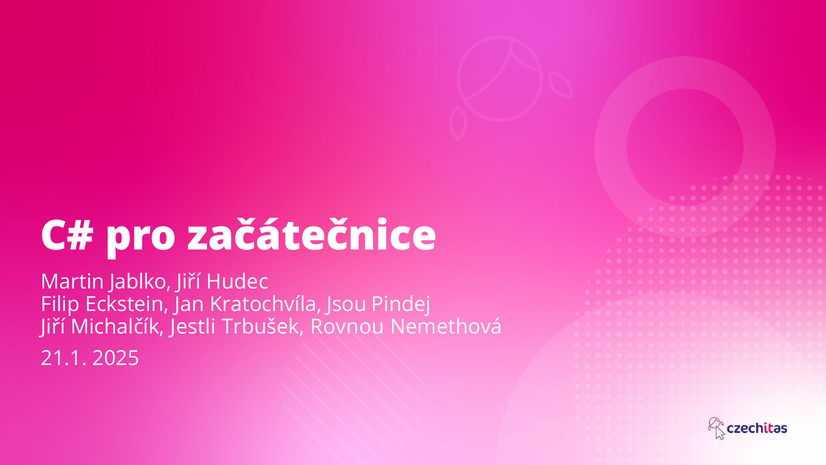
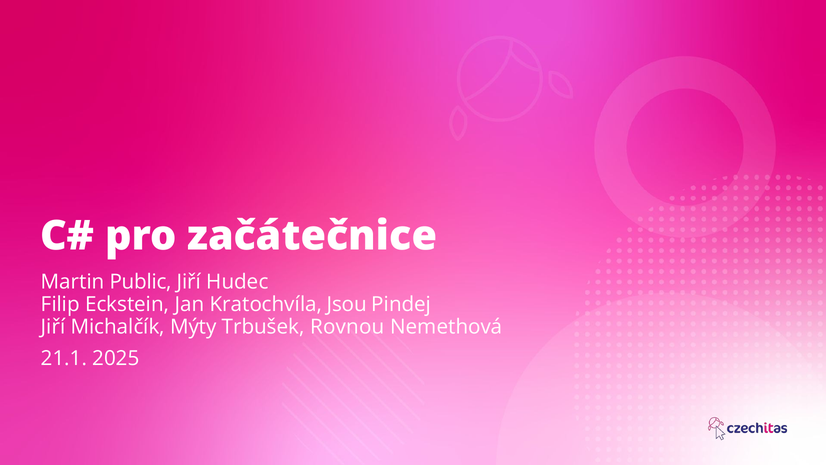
Jablko: Jablko -> Public
Jestli: Jestli -> Mýty
